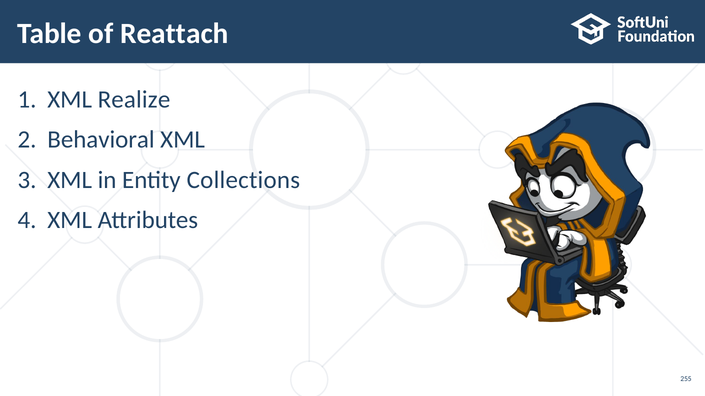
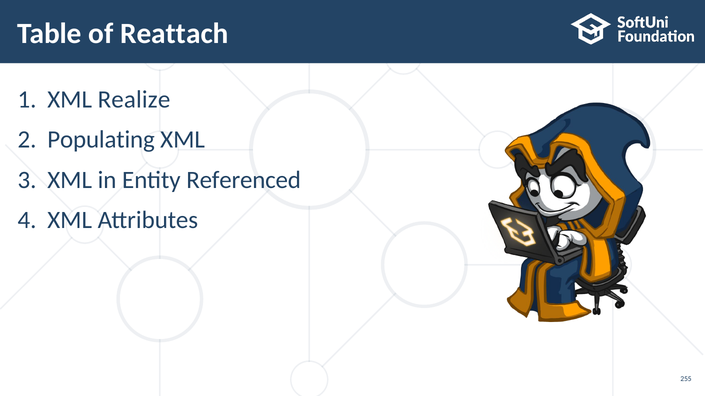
Behavioral: Behavioral -> Populating
Collections: Collections -> Referenced
